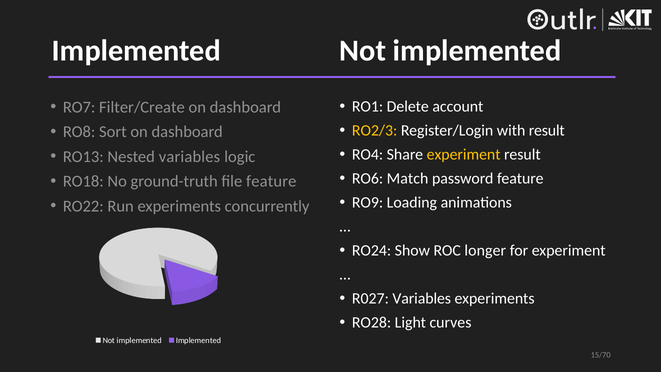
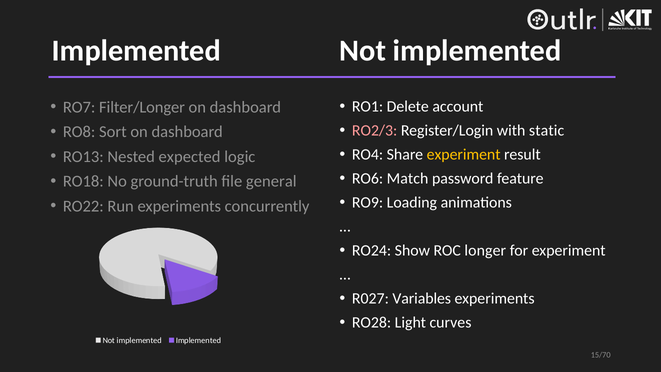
Filter/Create: Filter/Create -> Filter/Longer
RO2/3 colour: yellow -> pink
with result: result -> static
Nested variables: variables -> expected
file feature: feature -> general
